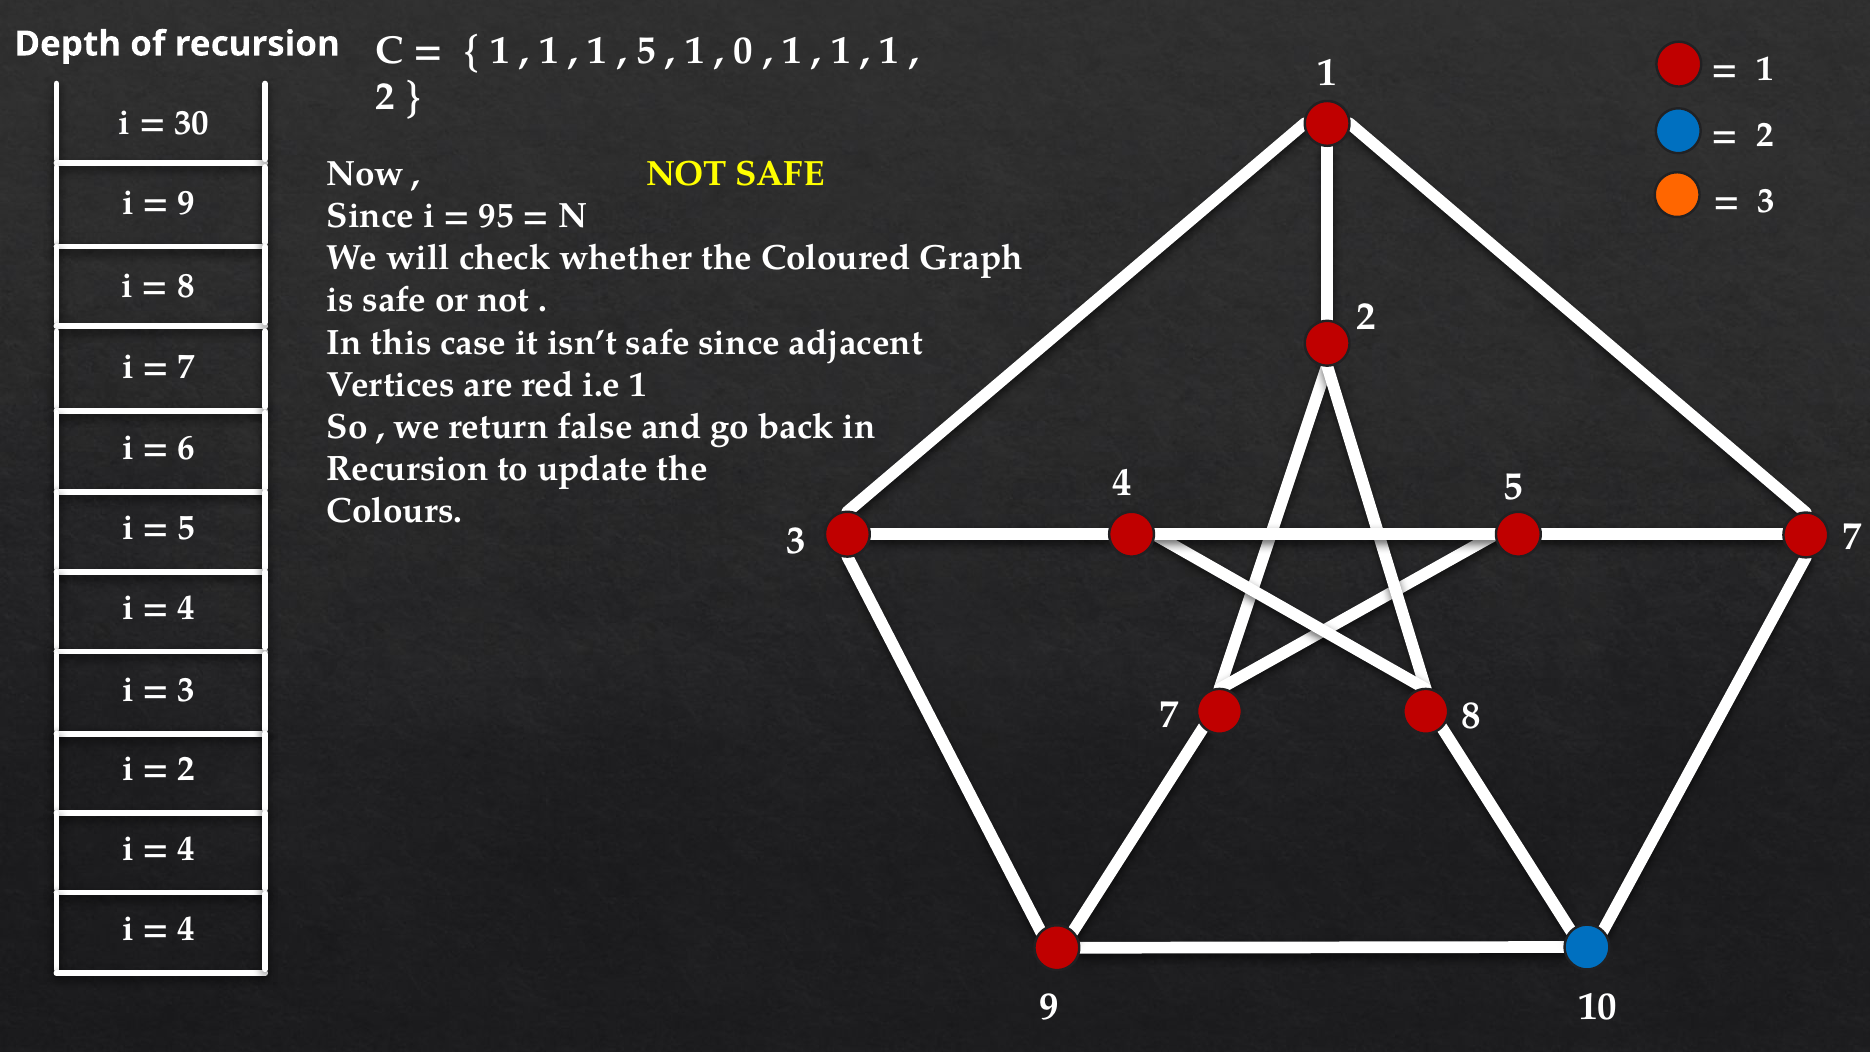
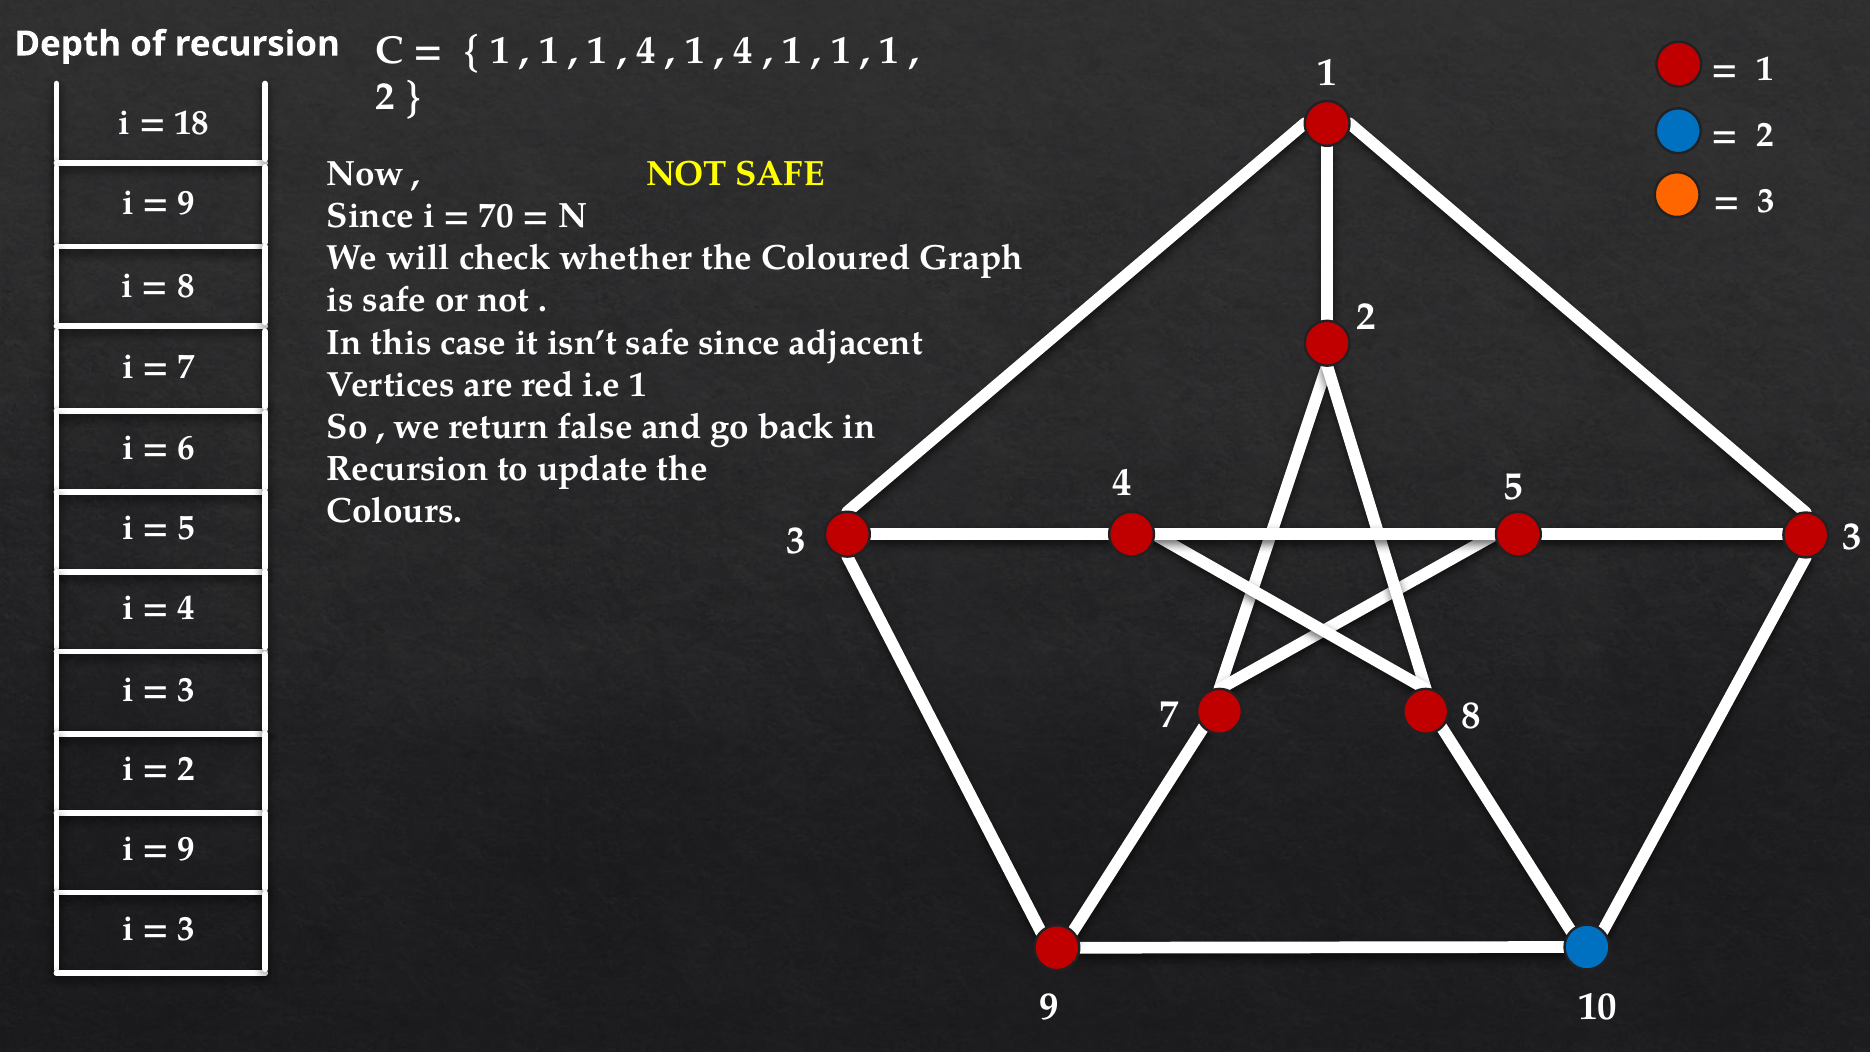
5 at (646, 50): 5 -> 4
0 at (744, 50): 0 -> 4
30: 30 -> 18
95: 95 -> 70
3 7: 7 -> 3
4 at (187, 849): 4 -> 9
4 at (187, 929): 4 -> 3
